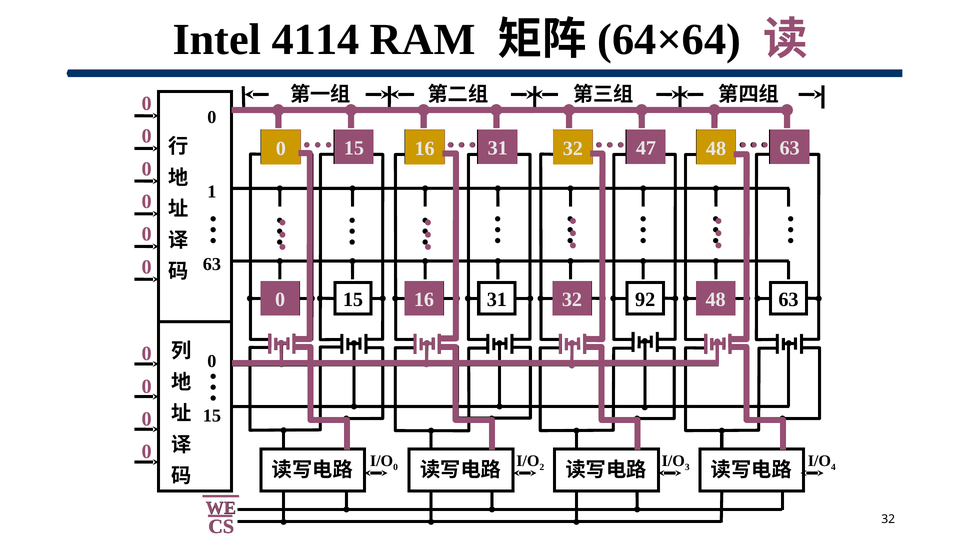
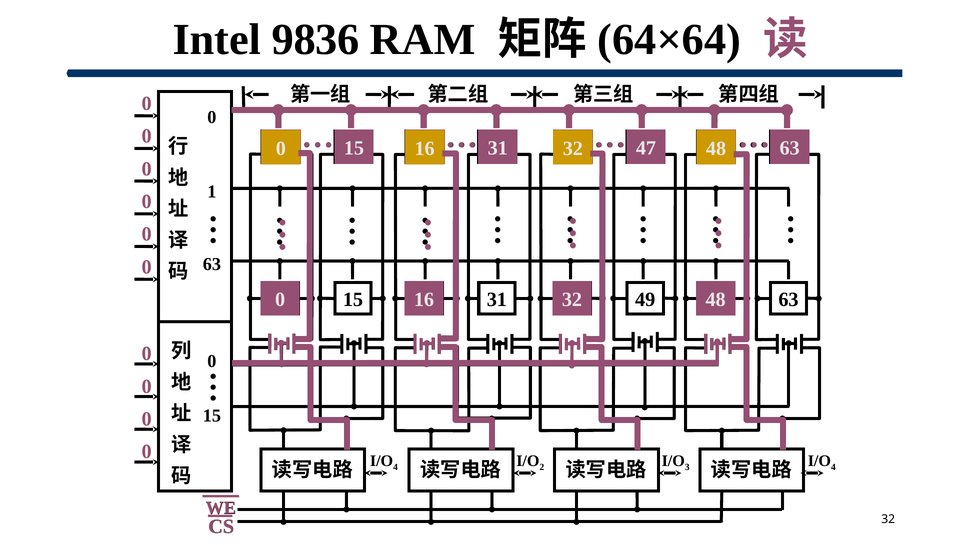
4114: 4114 -> 9836
92: 92 -> 49
0 at (396, 467): 0 -> 4
